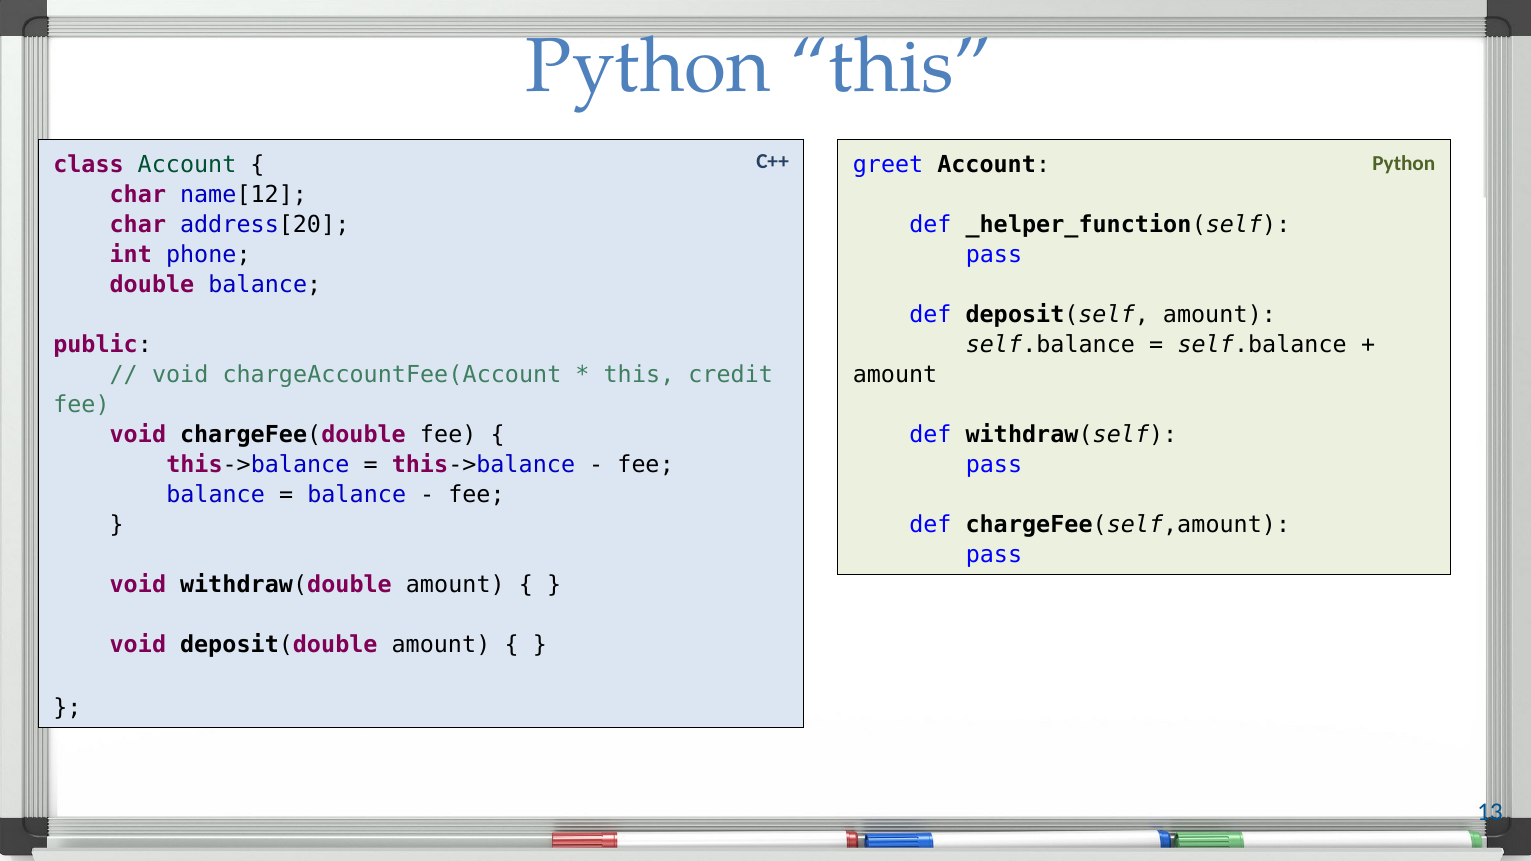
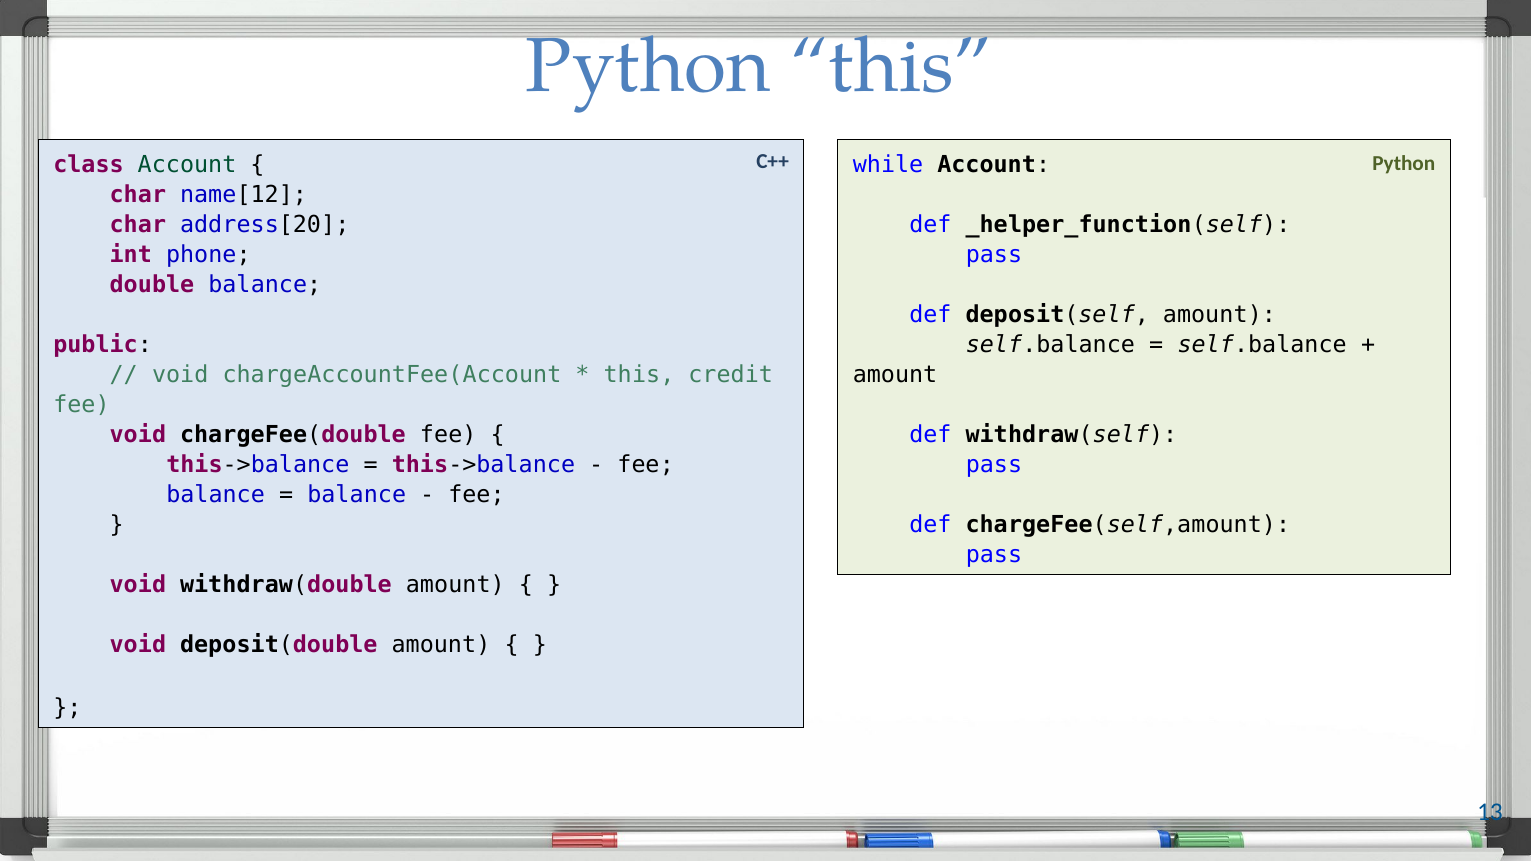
greet: greet -> while
